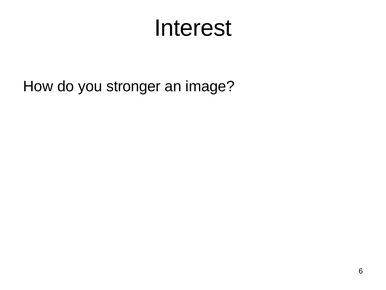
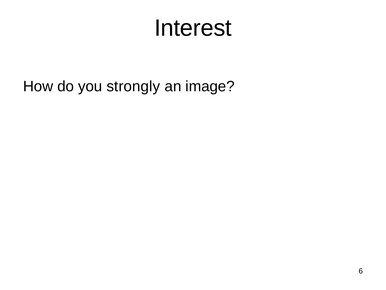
stronger: stronger -> strongly
